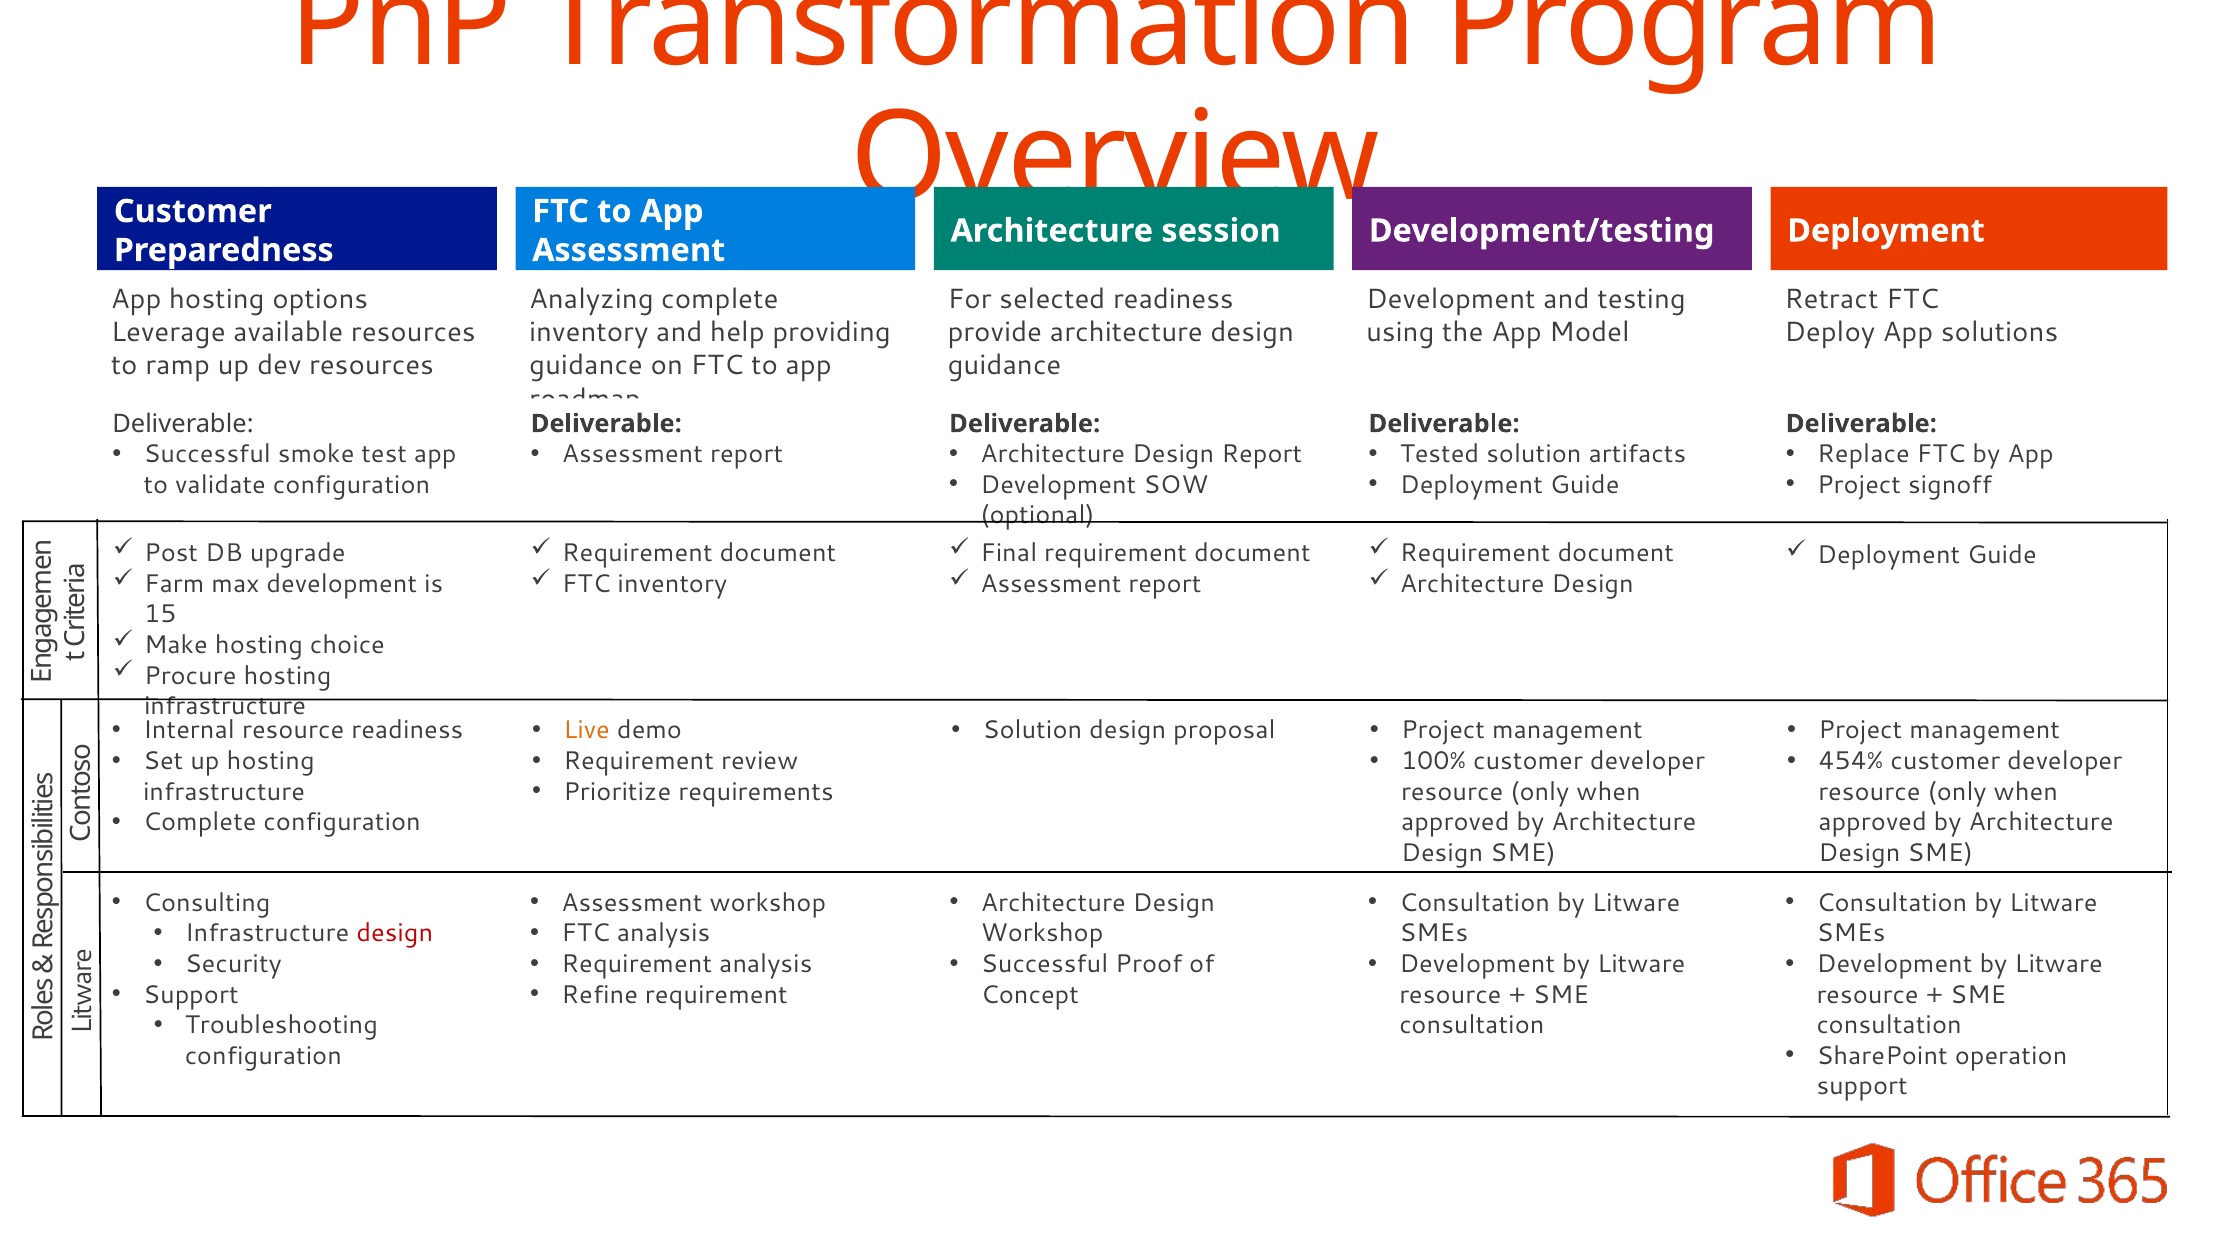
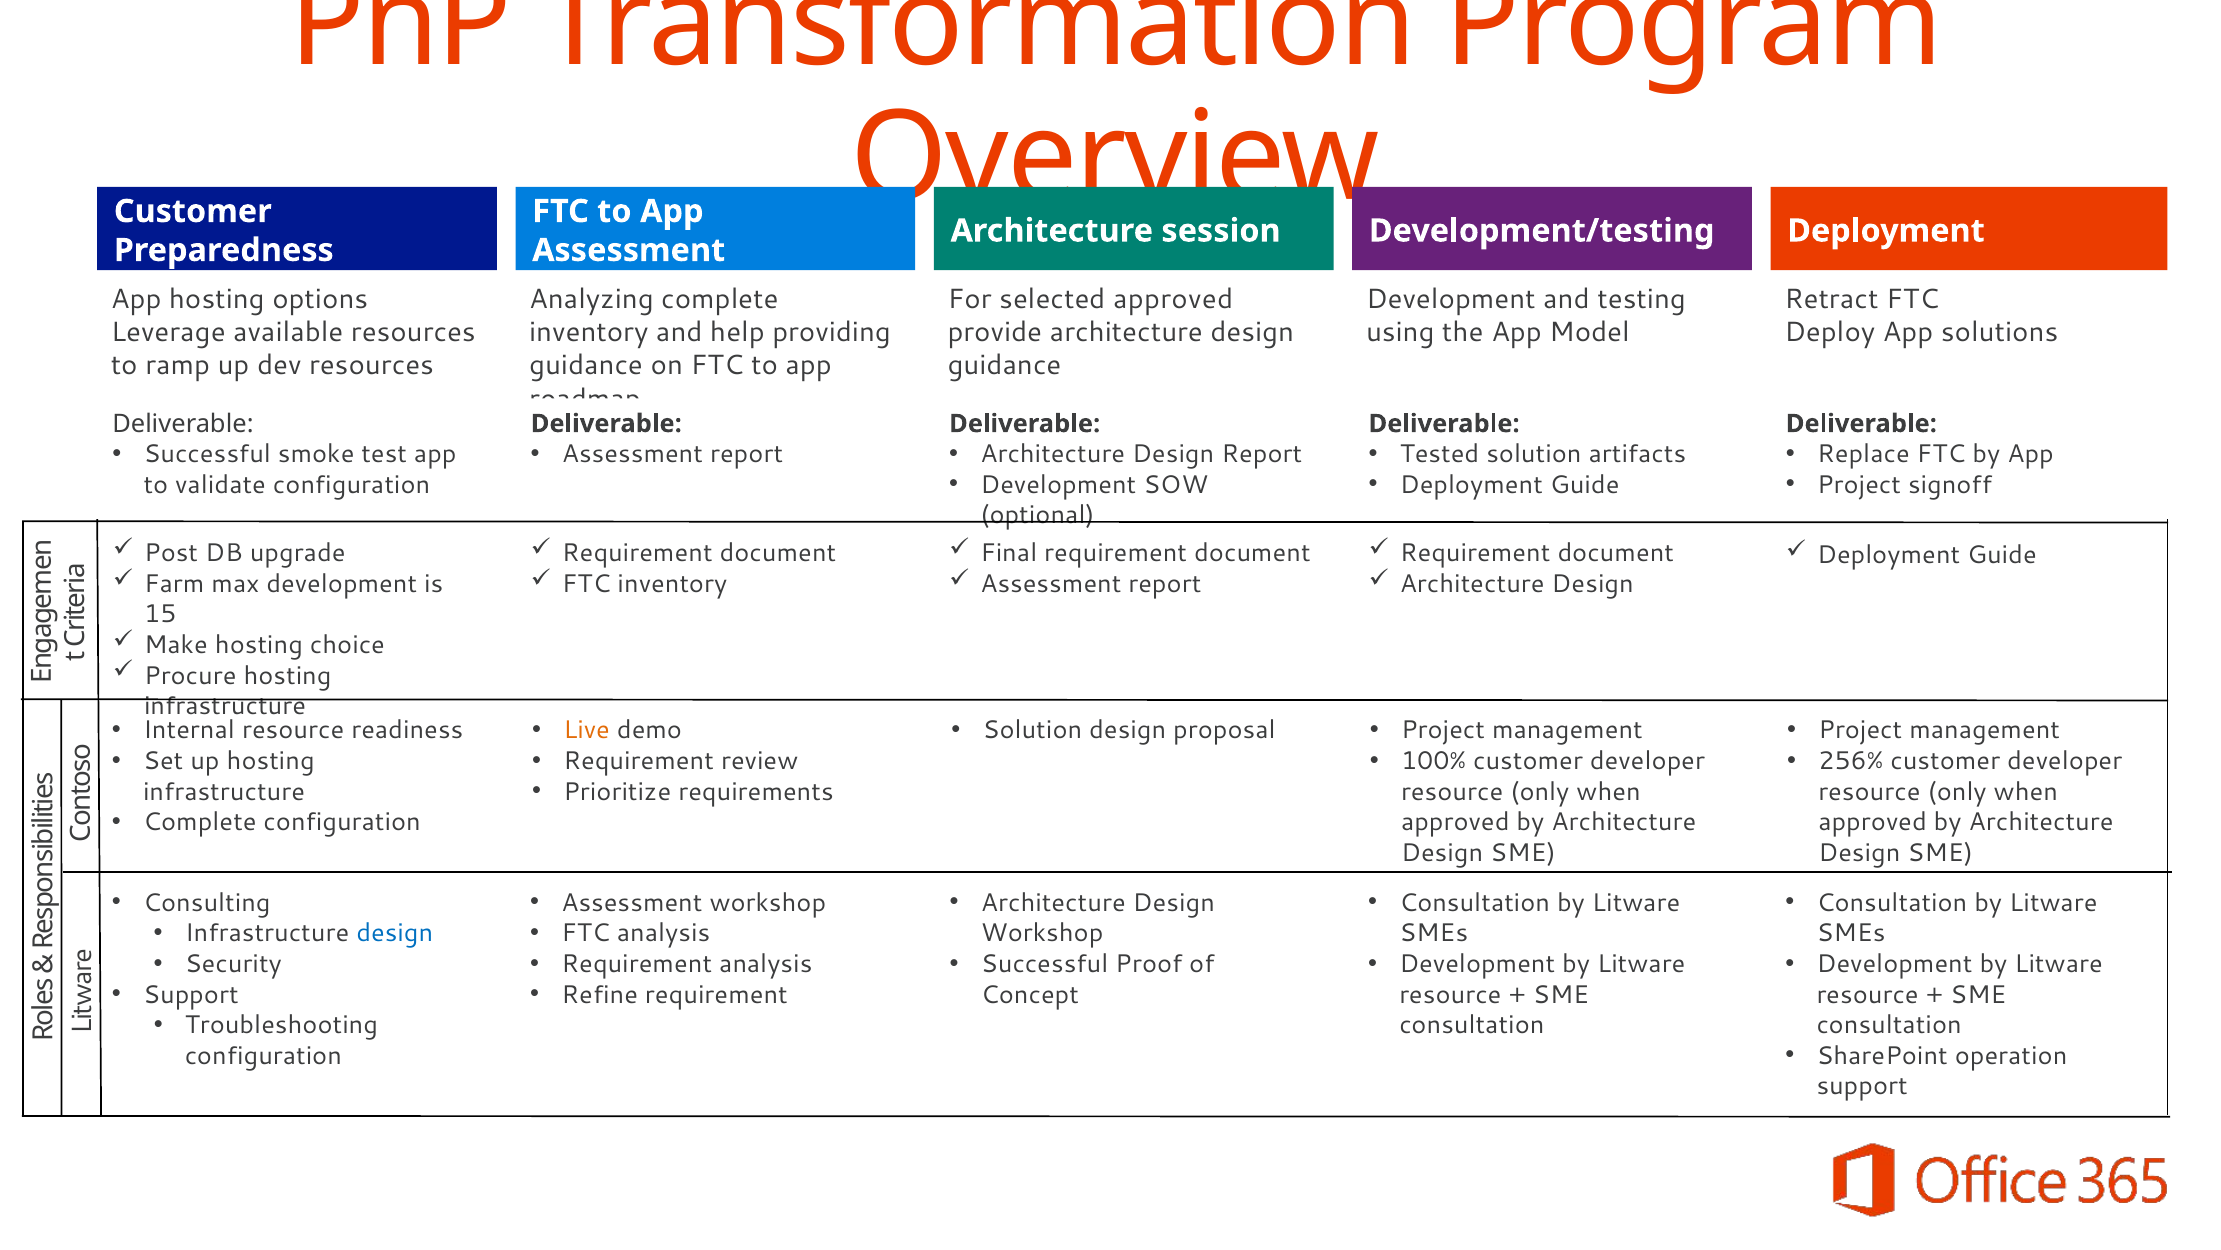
selected readiness: readiness -> approved
454%: 454% -> 256%
design at (395, 933) colour: red -> blue
